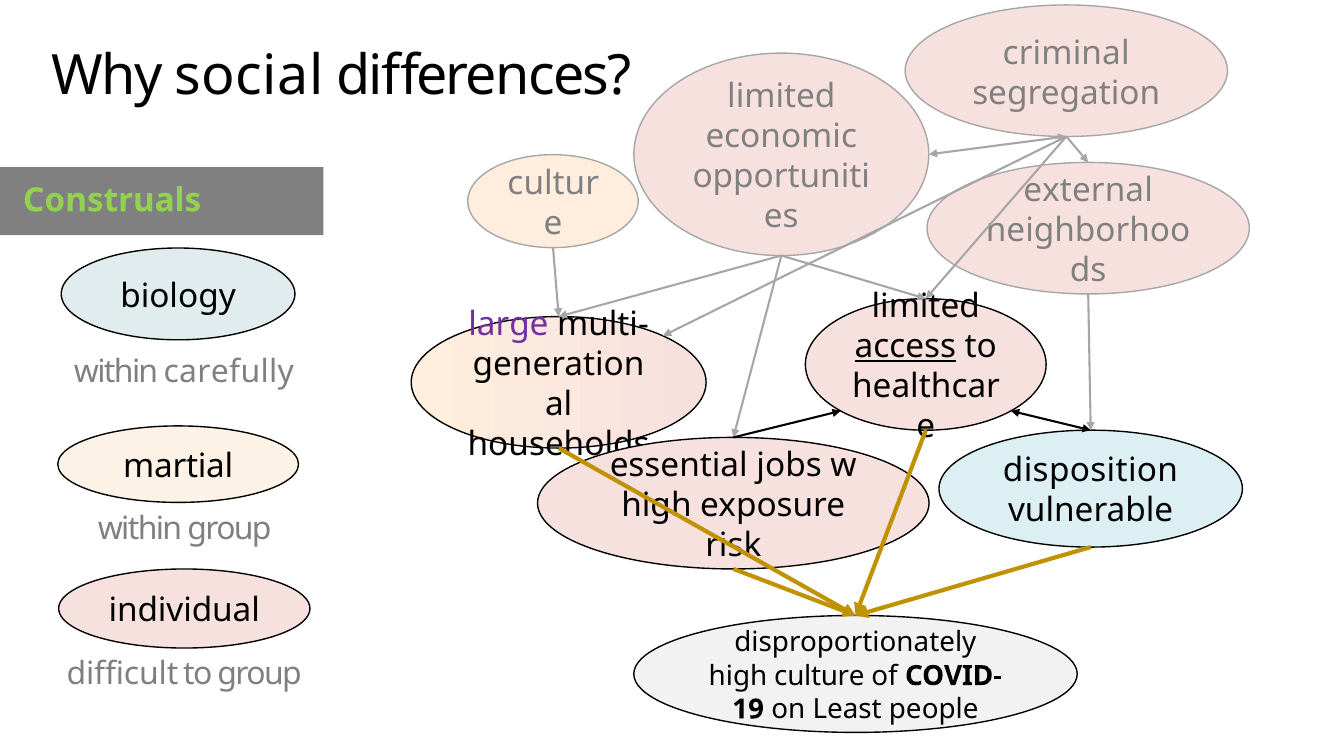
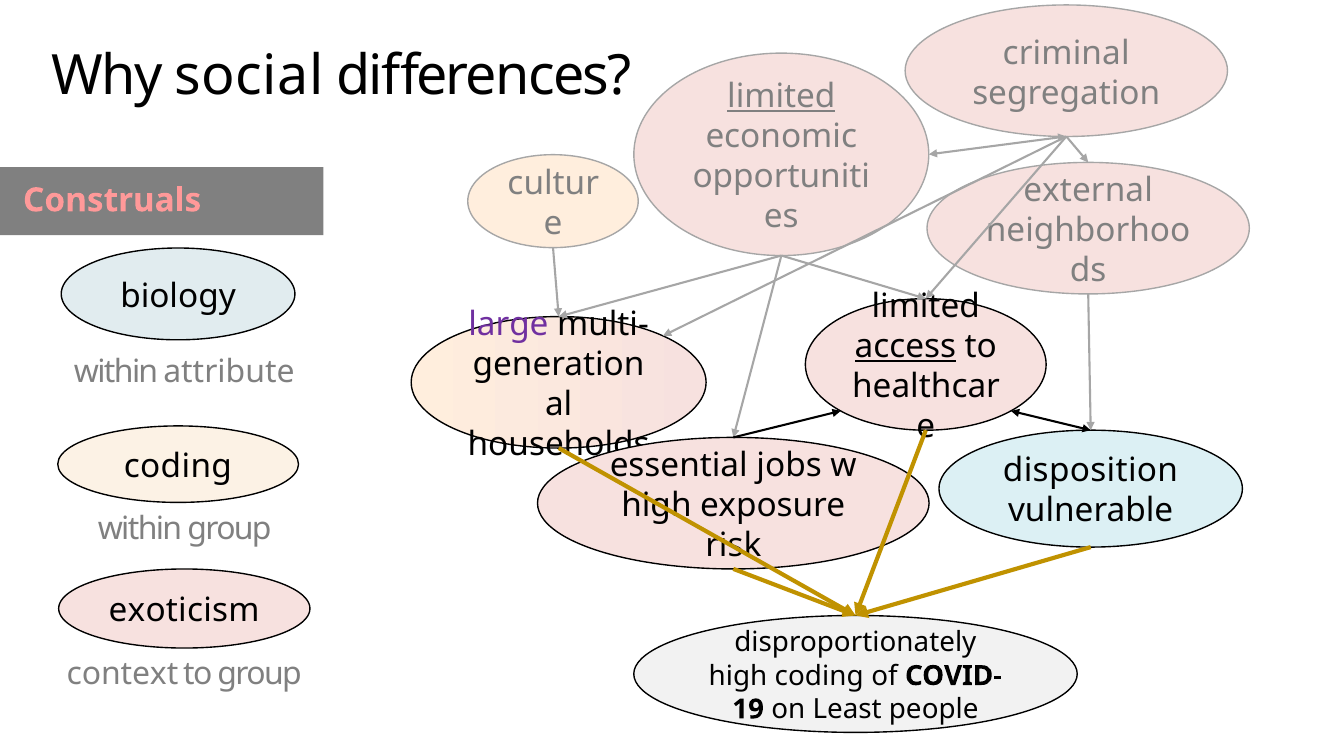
limited at (781, 97) underline: none -> present
Construals colour: light green -> pink
carefully: carefully -> attribute
martial at (178, 467): martial -> coding
individual: individual -> exoticism
difficult: difficult -> context
high culture: culture -> coding
